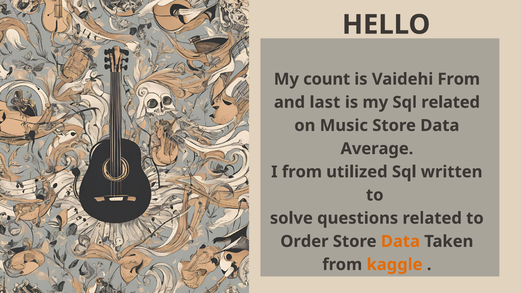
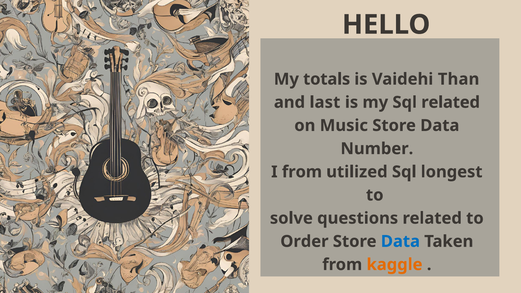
count: count -> totals
Vaidehi From: From -> Than
Average: Average -> Number
written: written -> longest
Data at (400, 241) colour: orange -> blue
